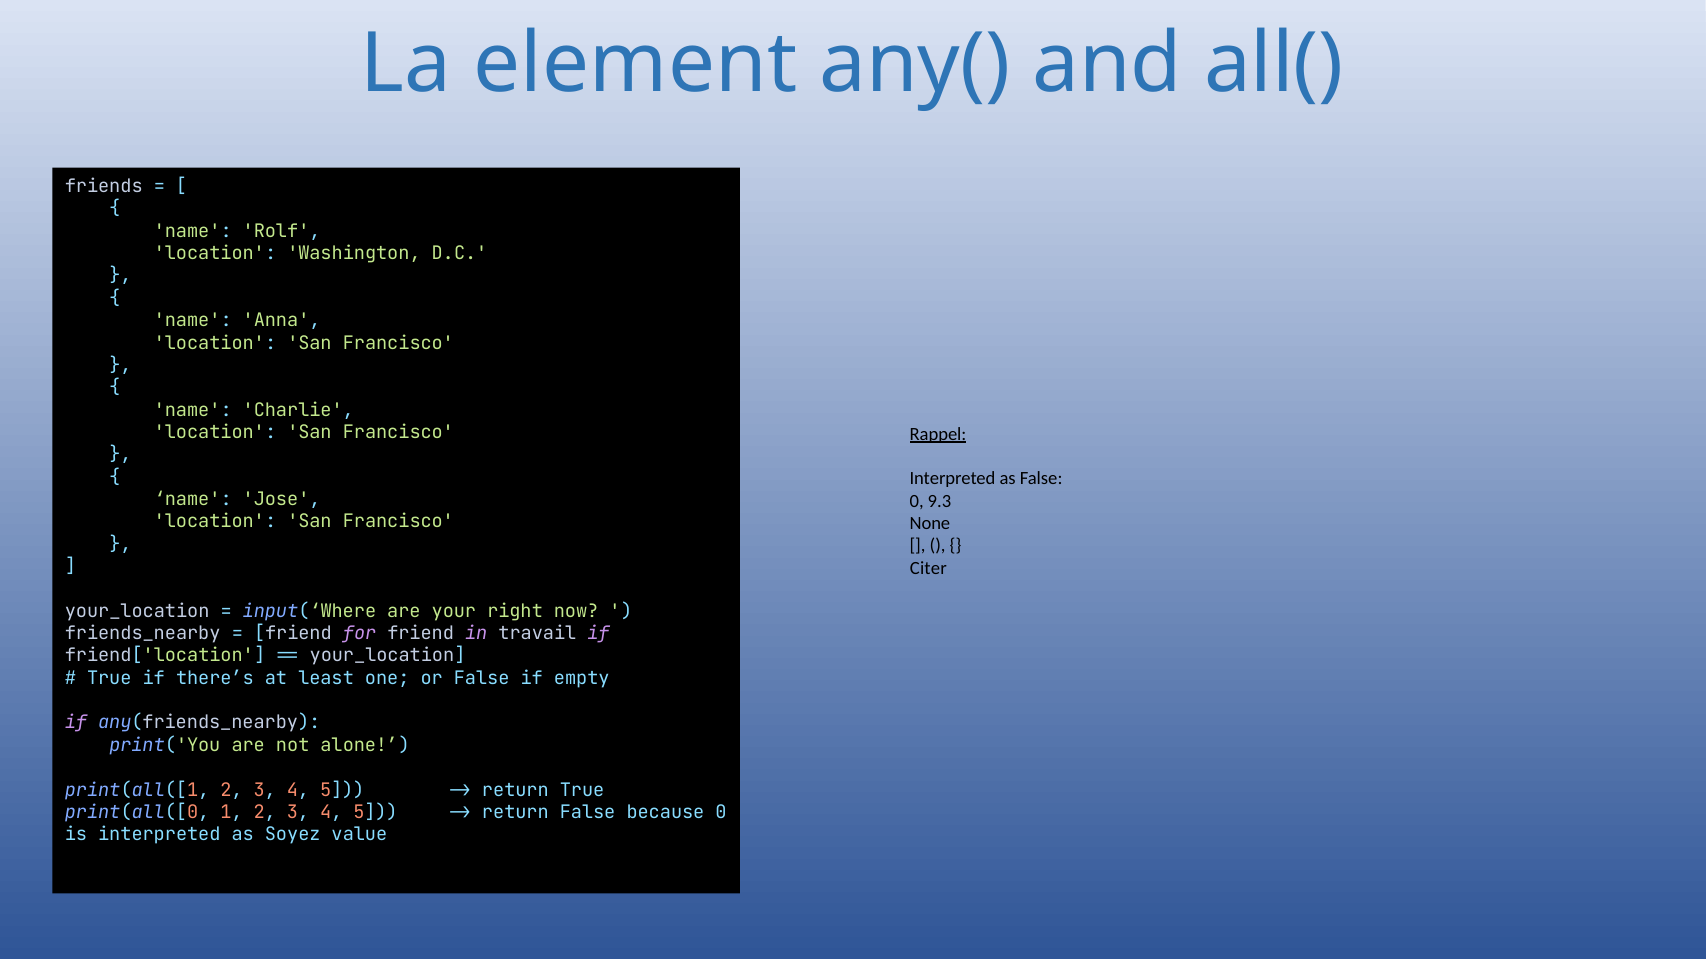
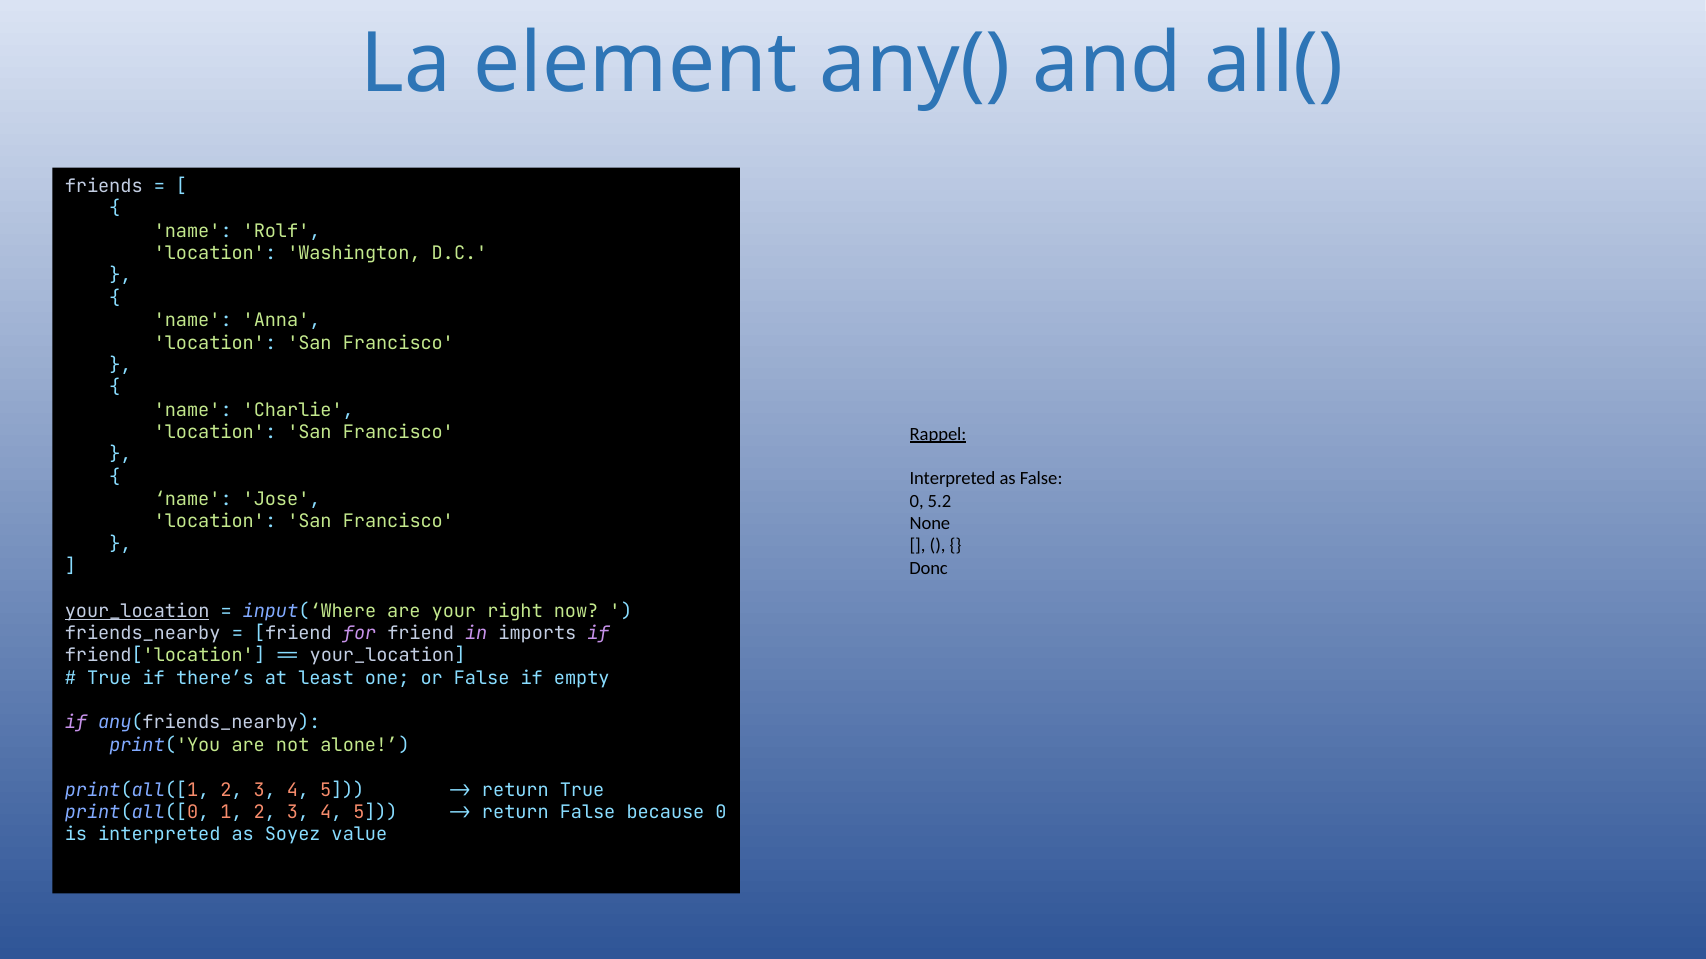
9.3: 9.3 -> 5.2
Citer: Citer -> Donc
your_location at (137, 611) underline: none -> present
travail: travail -> imports
